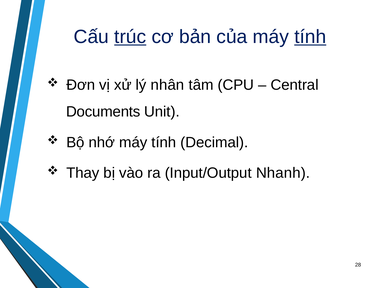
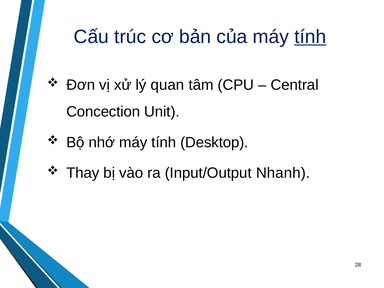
trúc underline: present -> none
nhân: nhân -> quan
Documents: Documents -> Concection
Decimal: Decimal -> Desktop
